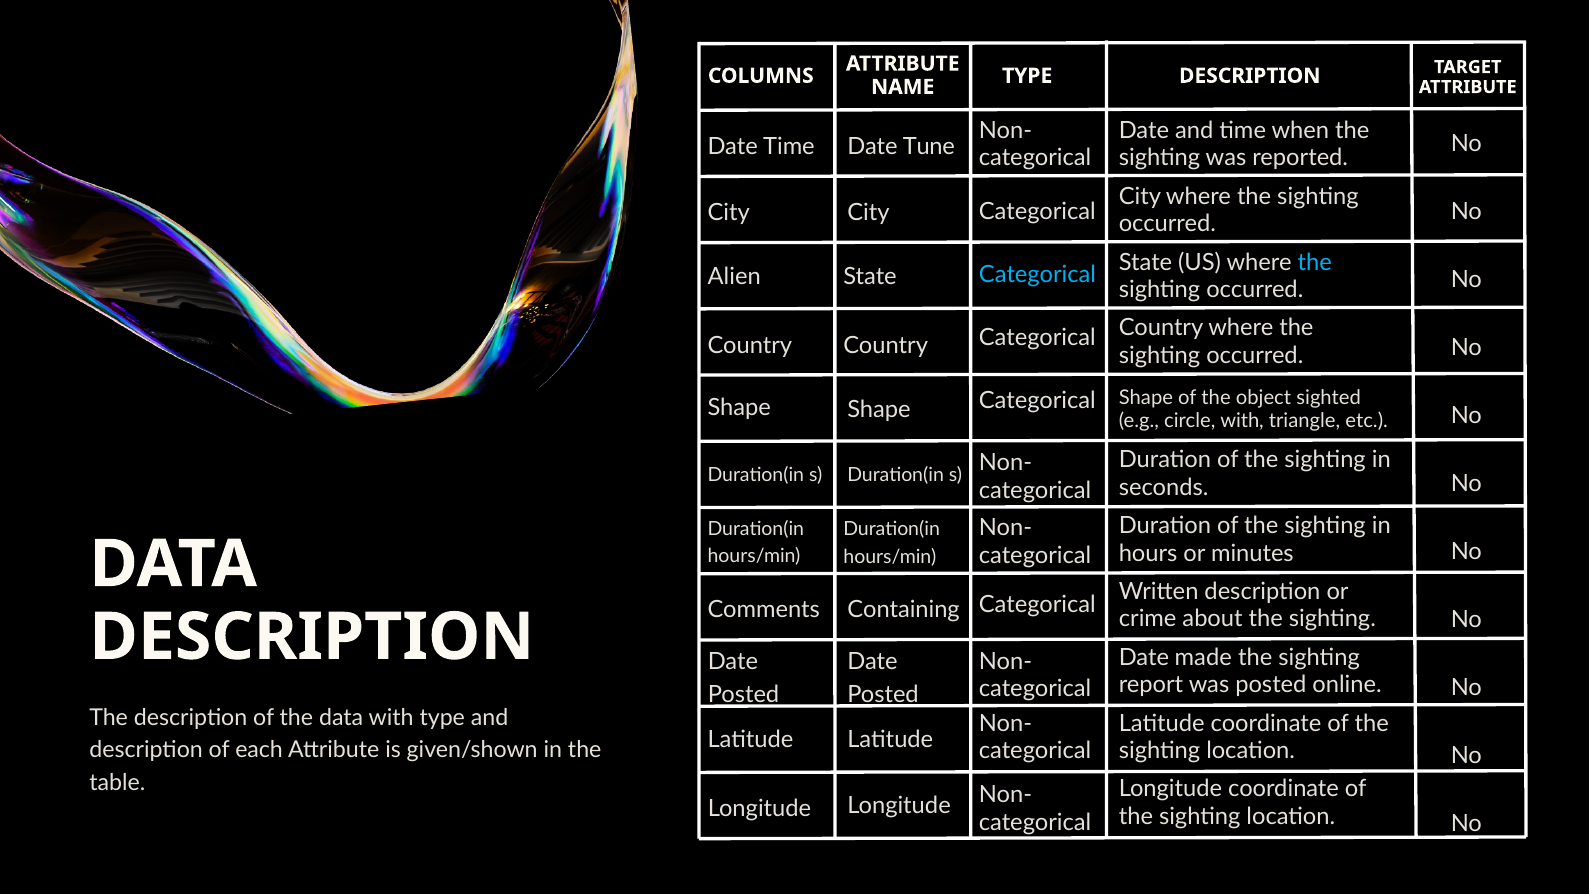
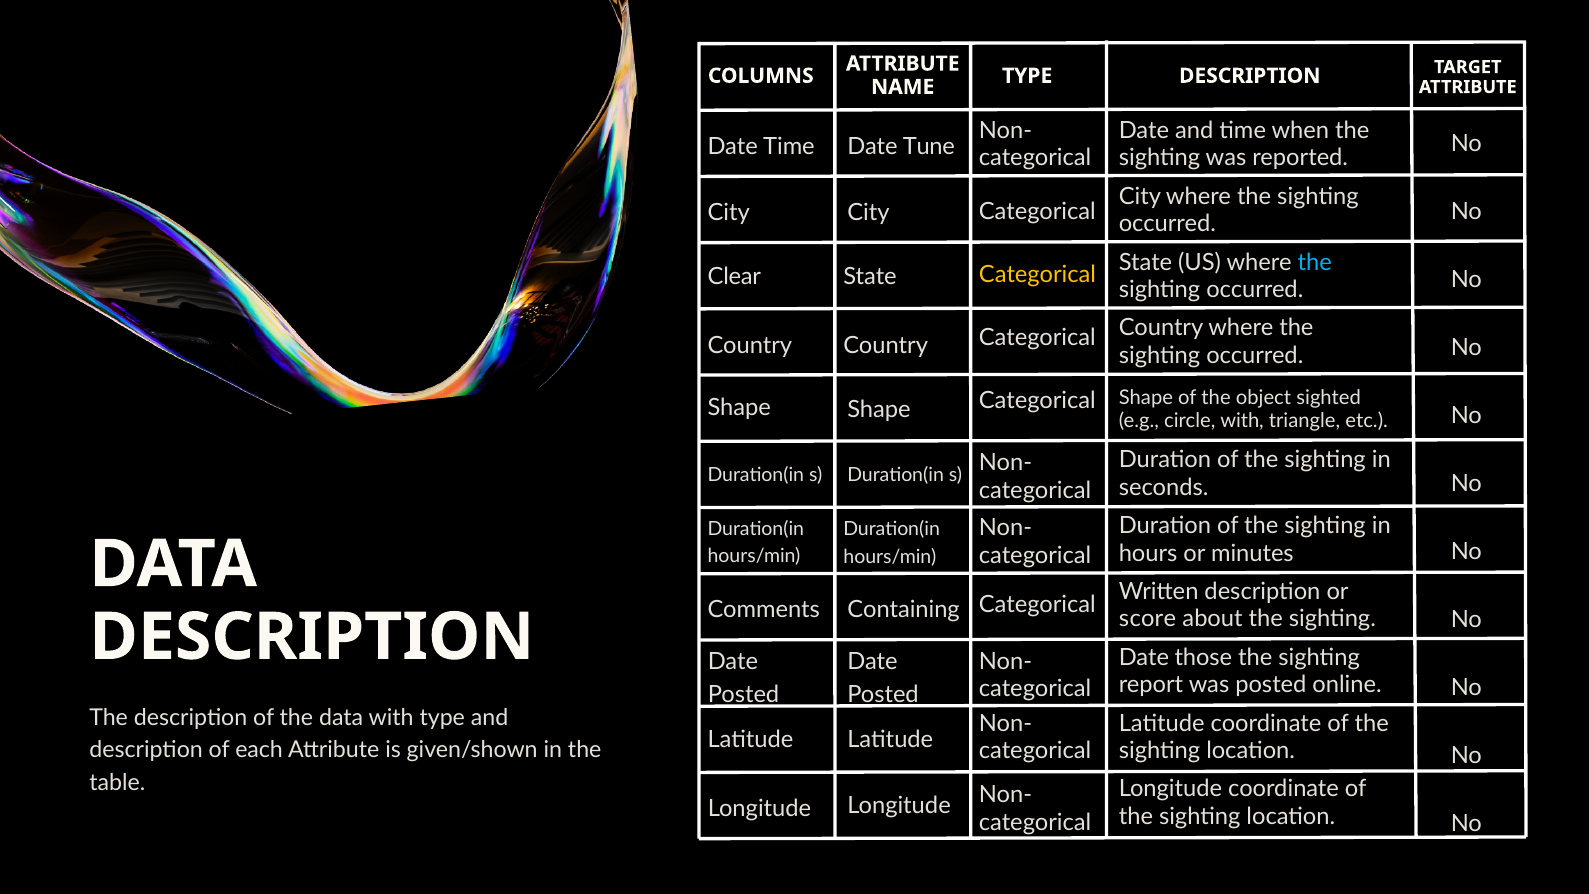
Categorical at (1037, 275) colour: light blue -> yellow
Alien: Alien -> Clear
crime: crime -> score
made: made -> those
